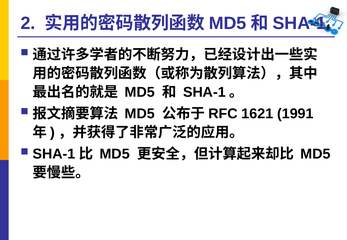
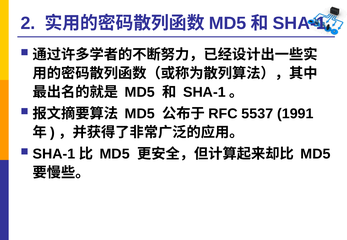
1621: 1621 -> 5537
